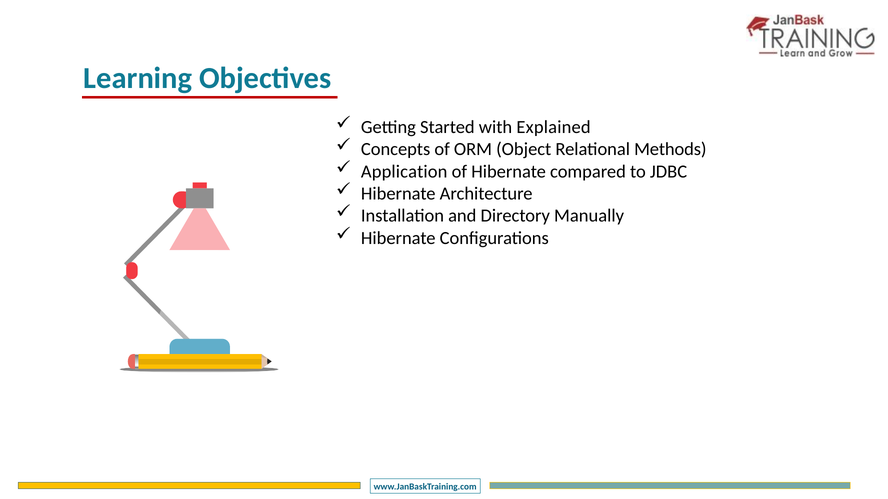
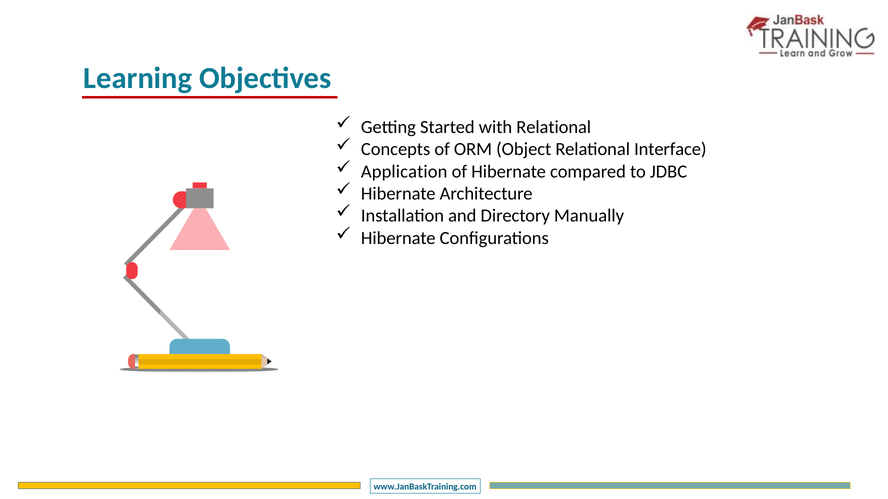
with Explained: Explained -> Relational
Methods: Methods -> Interface
